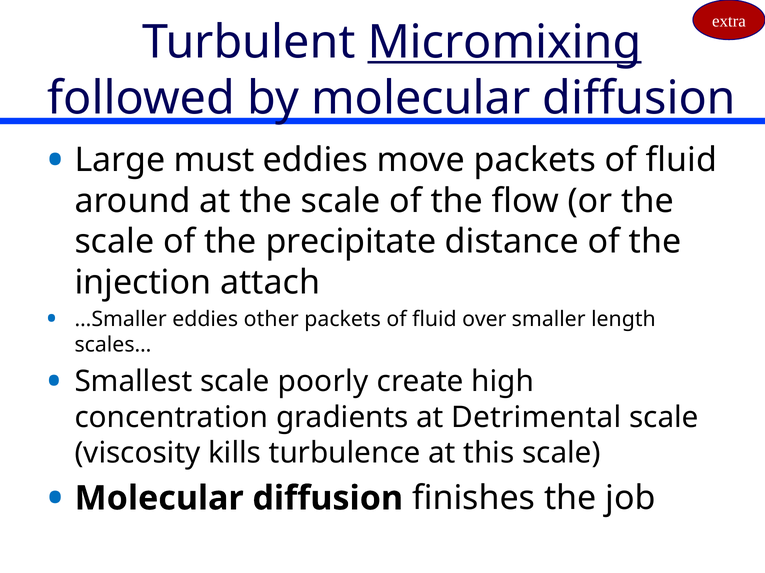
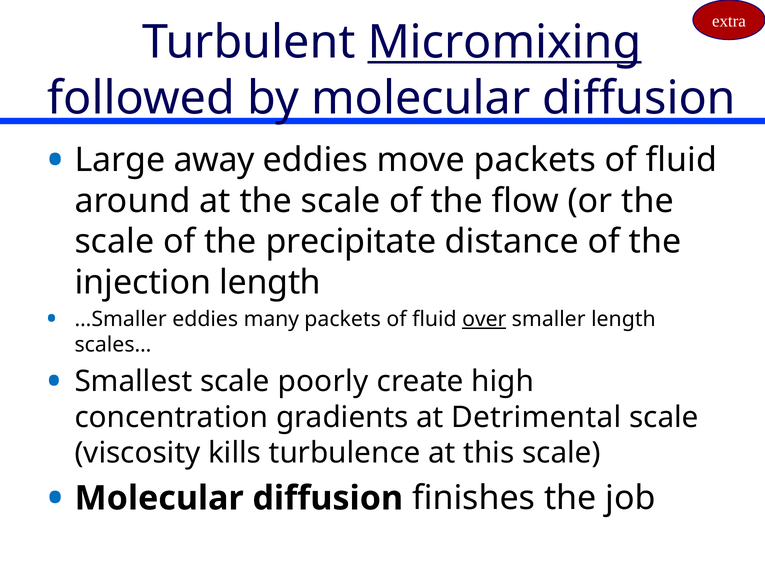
must: must -> away
injection attach: attach -> length
other: other -> many
over underline: none -> present
